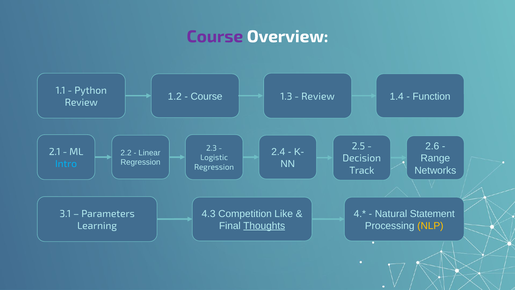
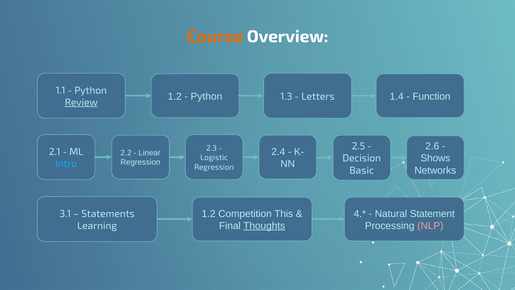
Course at (215, 37) colour: purple -> orange
Course at (207, 96): Course -> Python
Review at (318, 96): Review -> Letters
Review at (81, 102) underline: none -> present
Range: Range -> Shows
Track: Track -> Basic
4.3 at (209, 213): 4.3 -> 1.2
Like: Like -> This
Parameters: Parameters -> Statements
NLP colour: yellow -> pink
